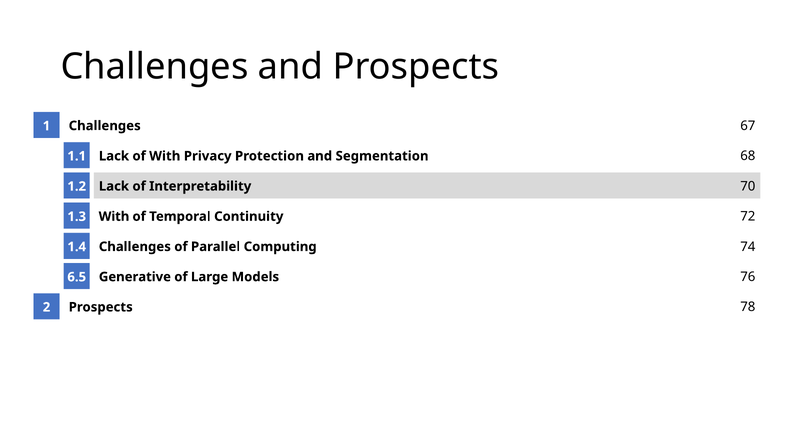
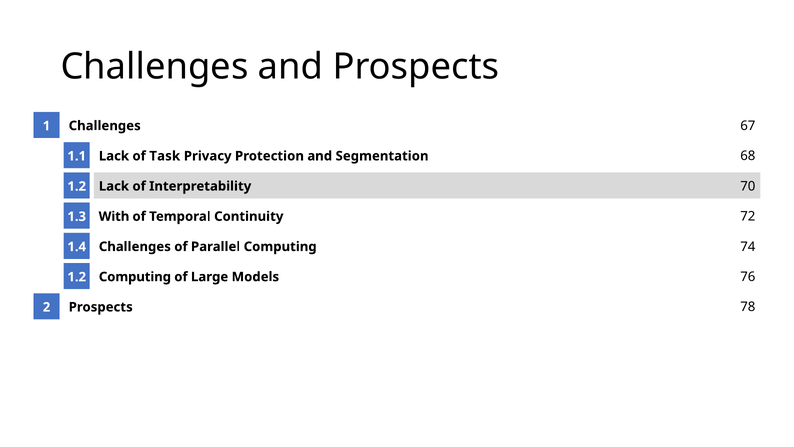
of With: With -> Task
Generative at (135, 277): Generative -> Computing
6.5 at (77, 277): 6.5 -> 1.2
